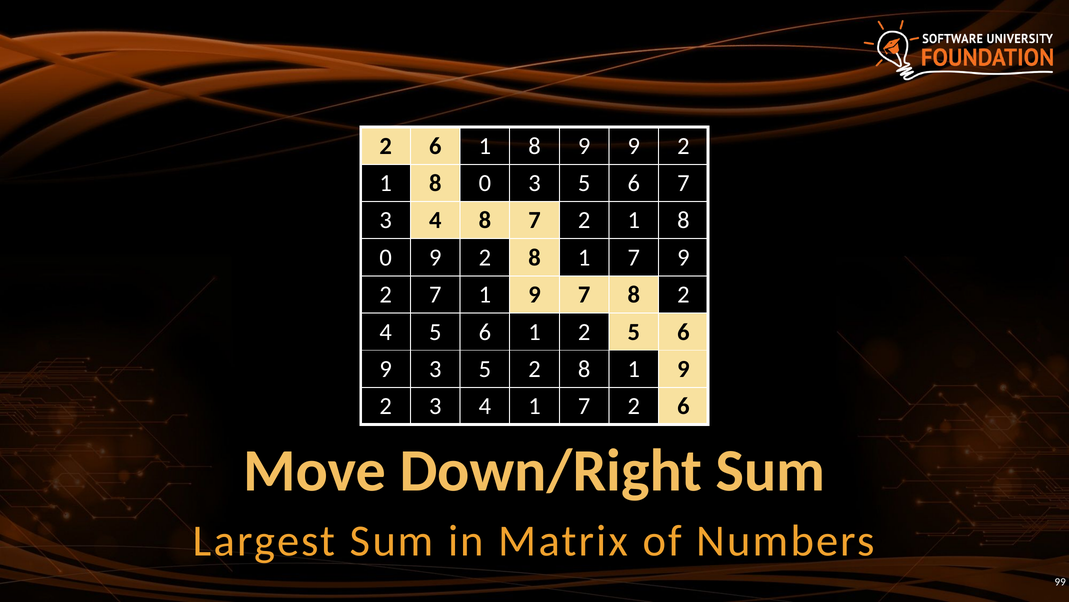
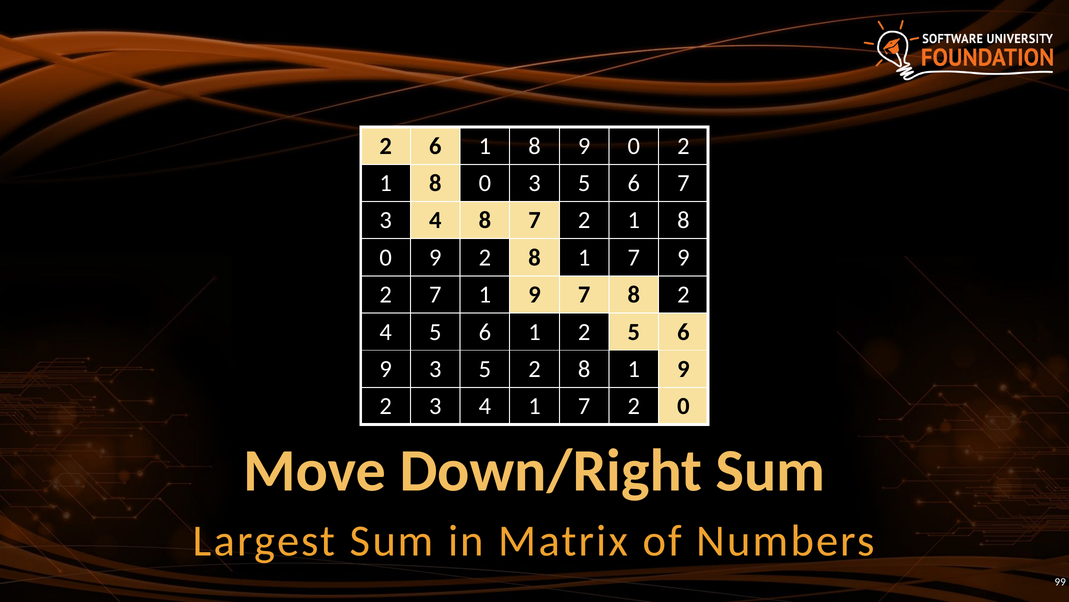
9 9: 9 -> 0
7 2 6: 6 -> 0
